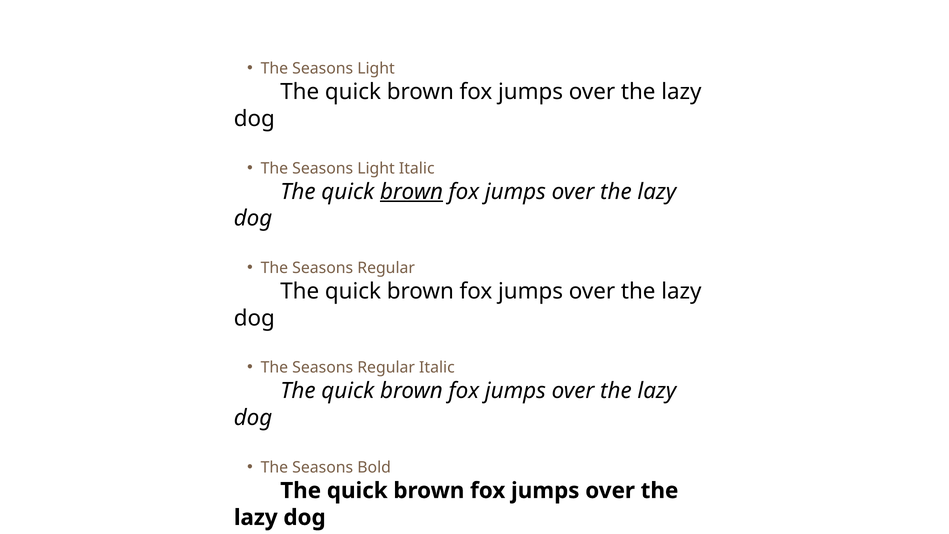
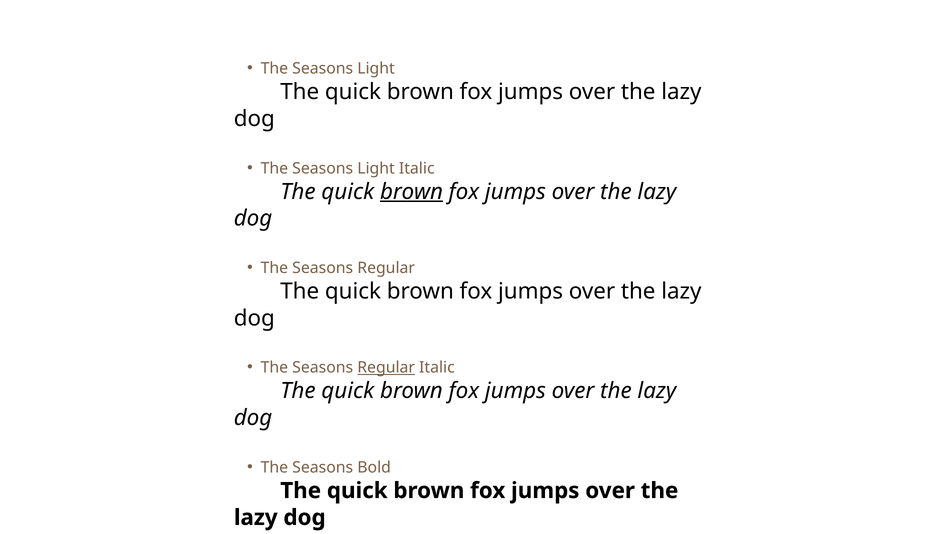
Regular at (386, 368) underline: none -> present
